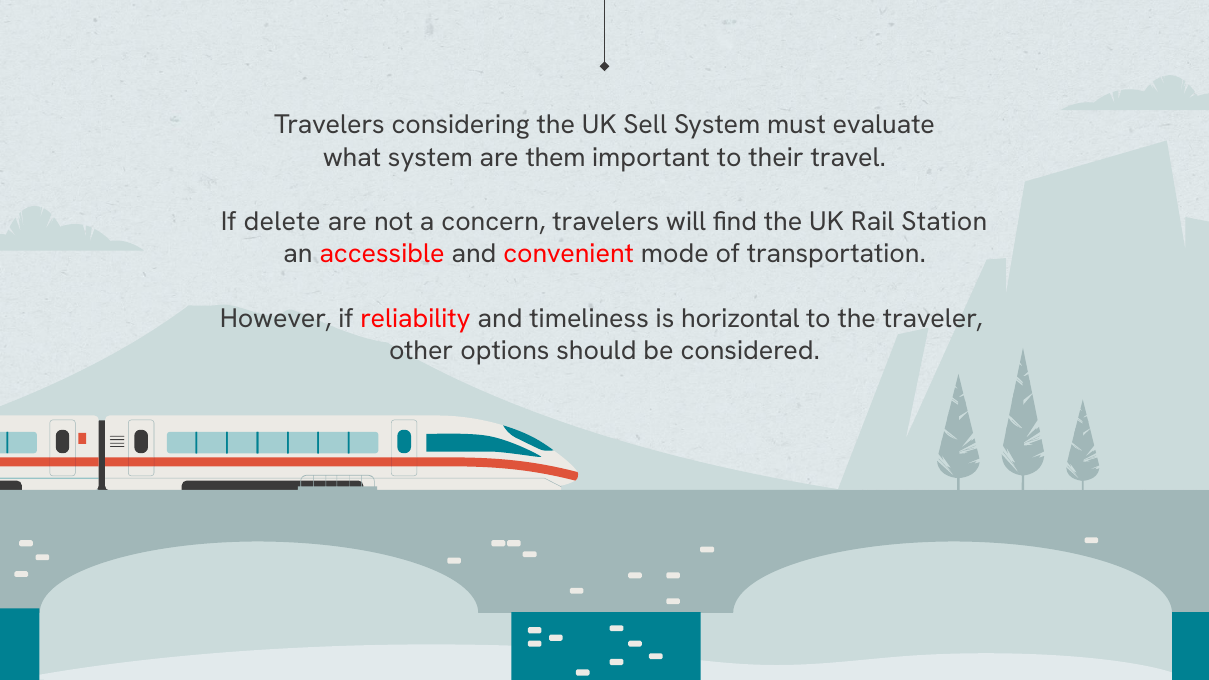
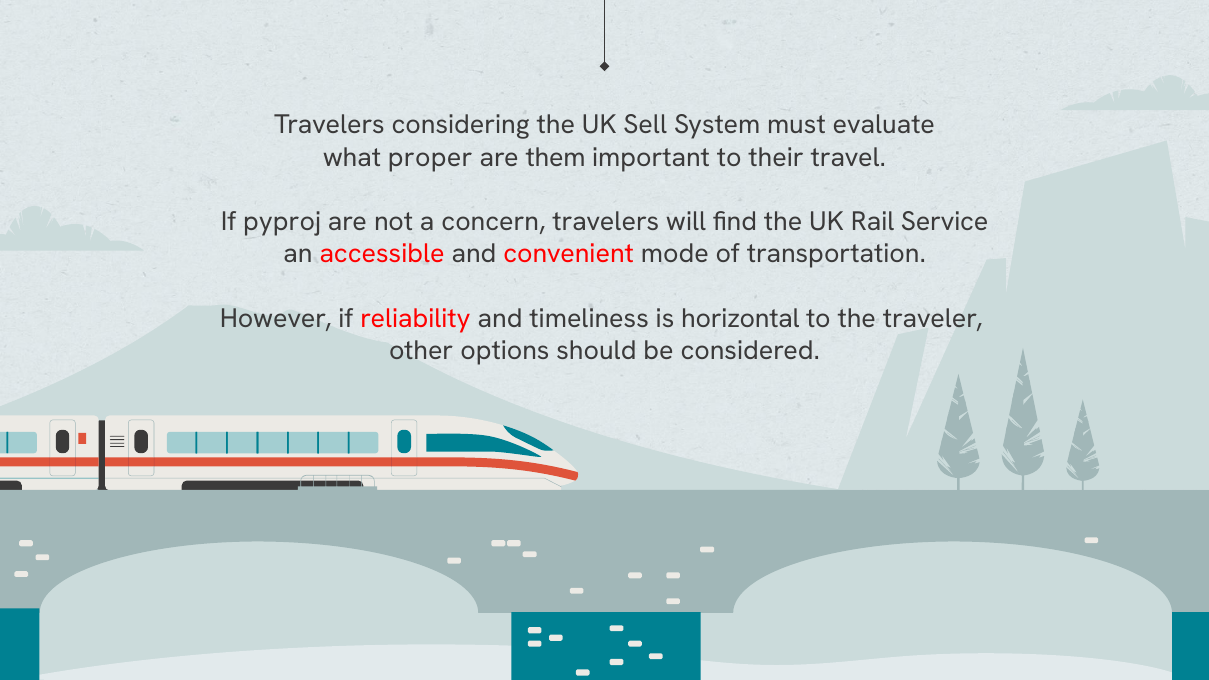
what system: system -> proper
delete: delete -> pyproj
Station: Station -> Service
